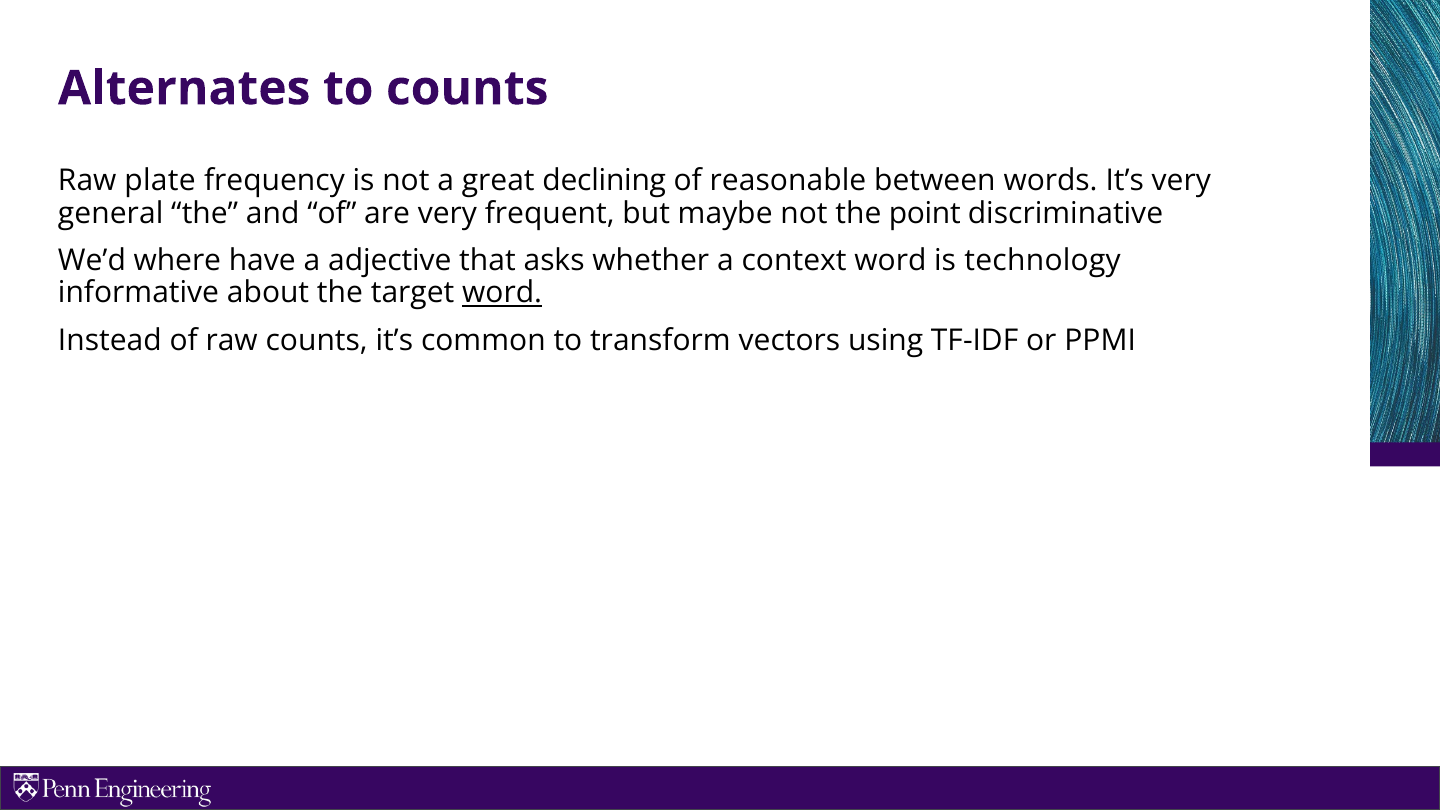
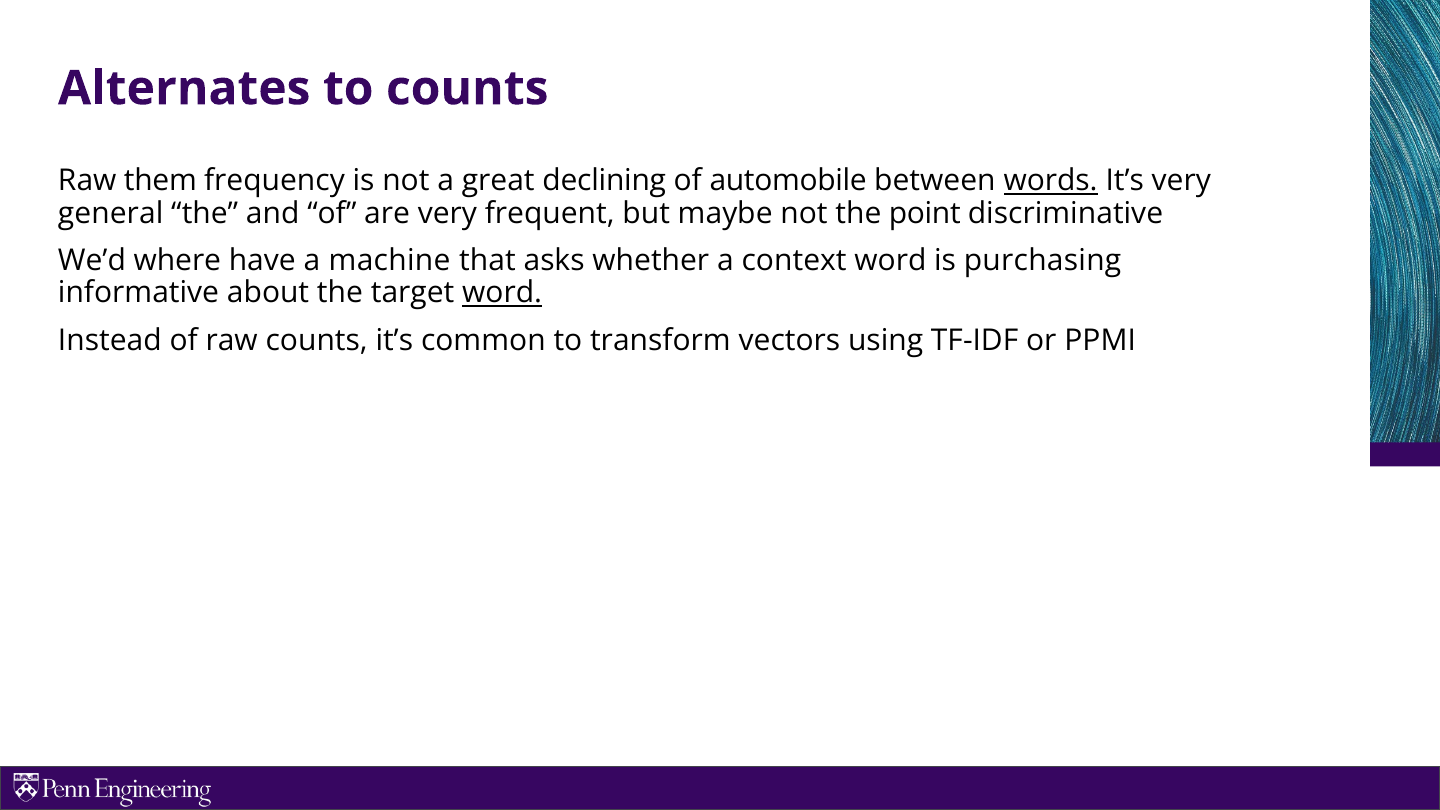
plate: plate -> them
reasonable: reasonable -> automobile
words underline: none -> present
adjective: adjective -> machine
technology: technology -> purchasing
